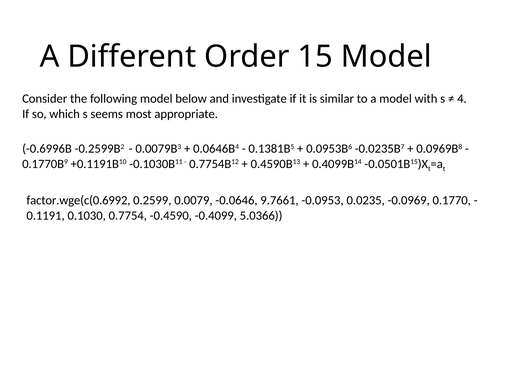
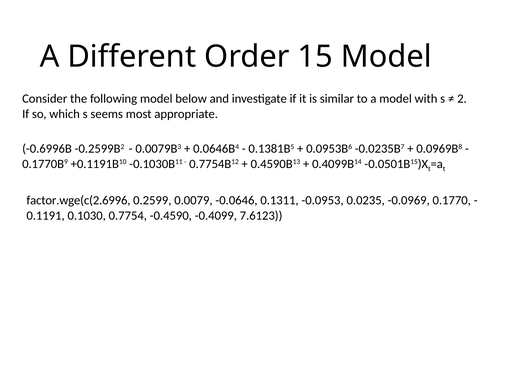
4: 4 -> 2
factor.wge(c(0.6992: factor.wge(c(0.6992 -> factor.wge(c(2.6996
9.7661: 9.7661 -> 0.1311
5.0366: 5.0366 -> 7.6123
